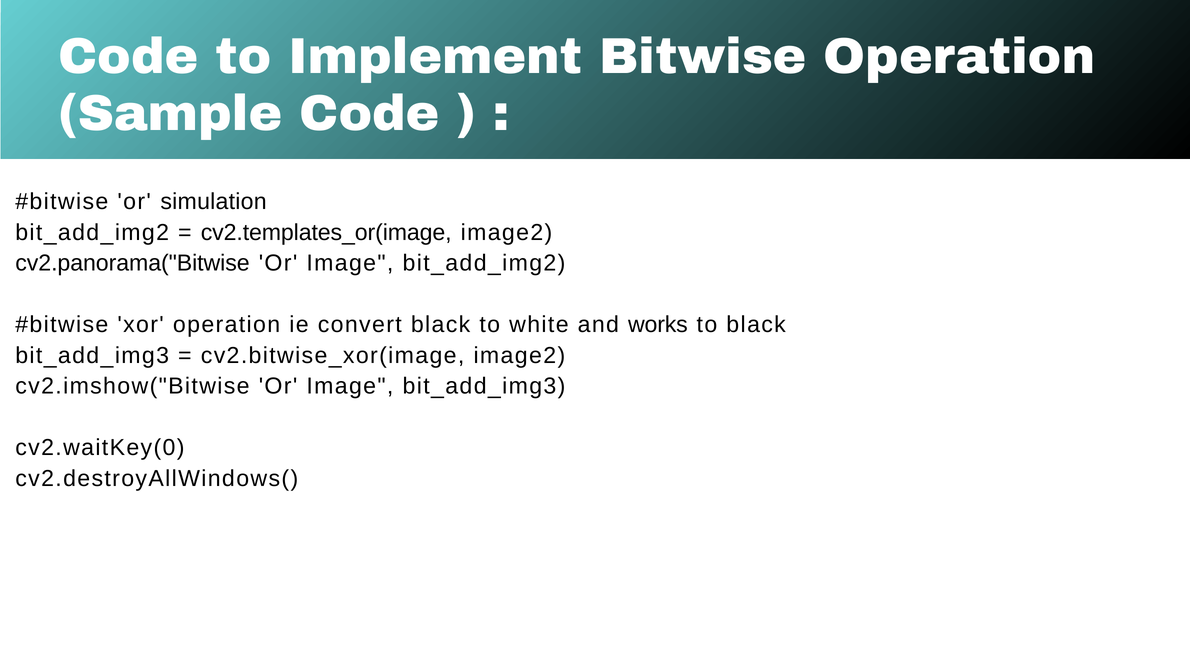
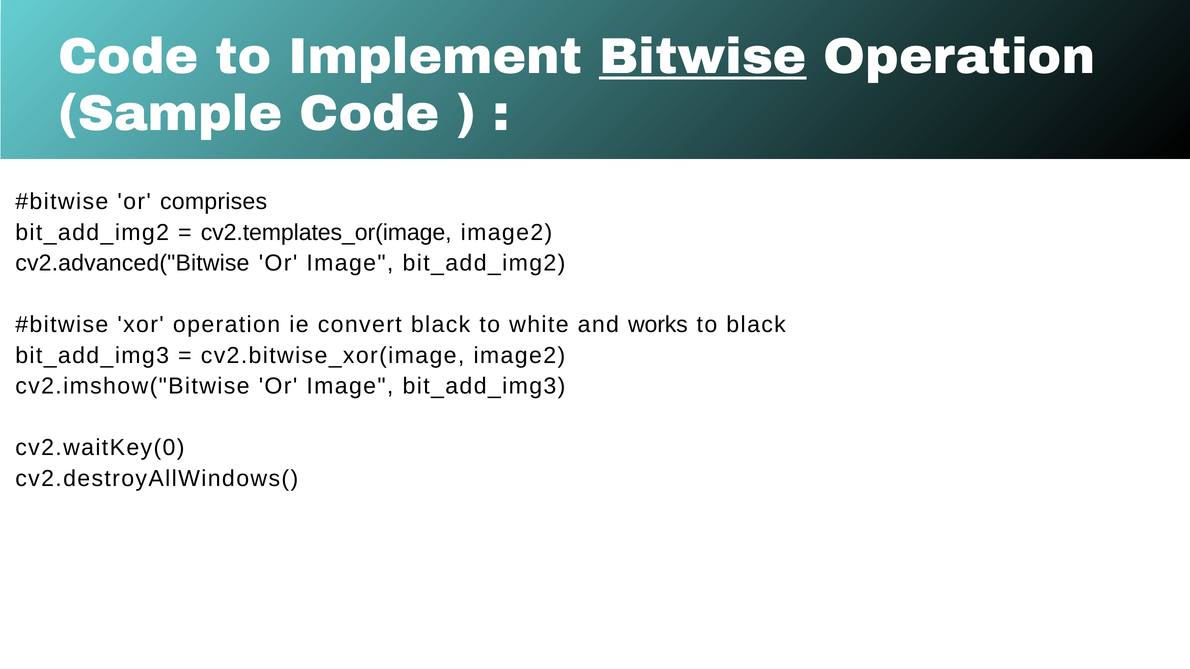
Bitwise underline: none -> present
simulation: simulation -> comprises
cv2.panorama("Bitwise: cv2.panorama("Bitwise -> cv2.advanced("Bitwise
